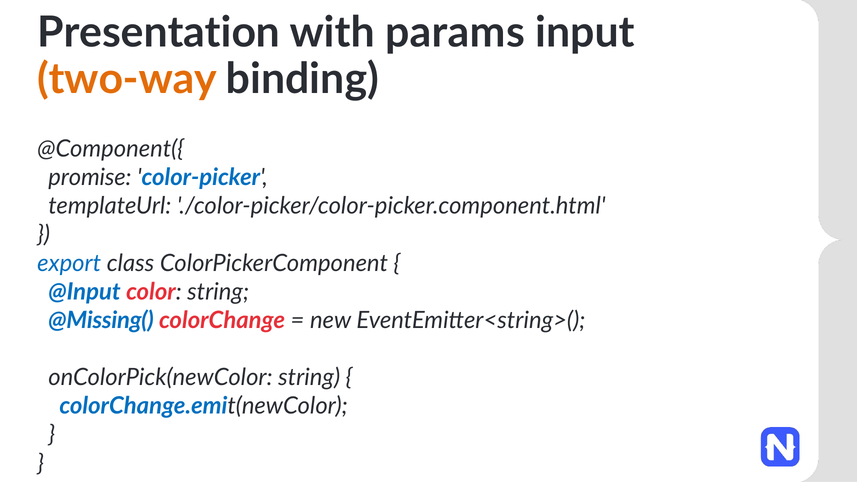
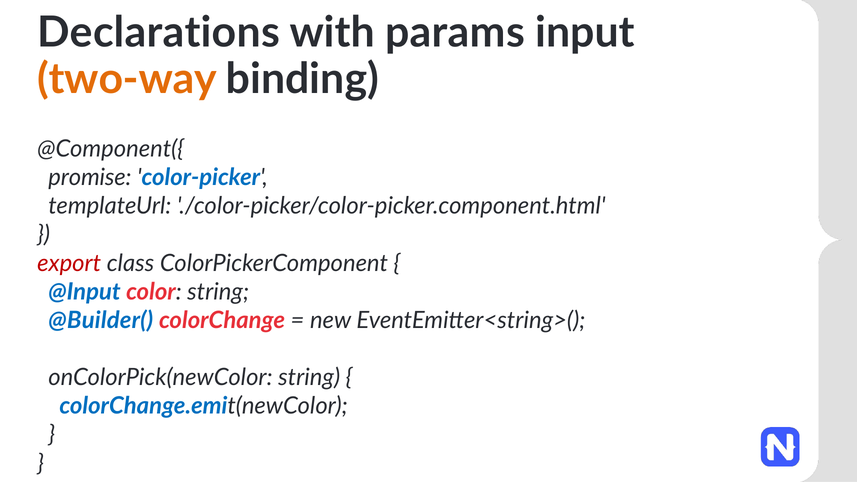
Presentation: Presentation -> Declarations
export colour: blue -> red
@Missing(: @Missing( -> @Builder(
